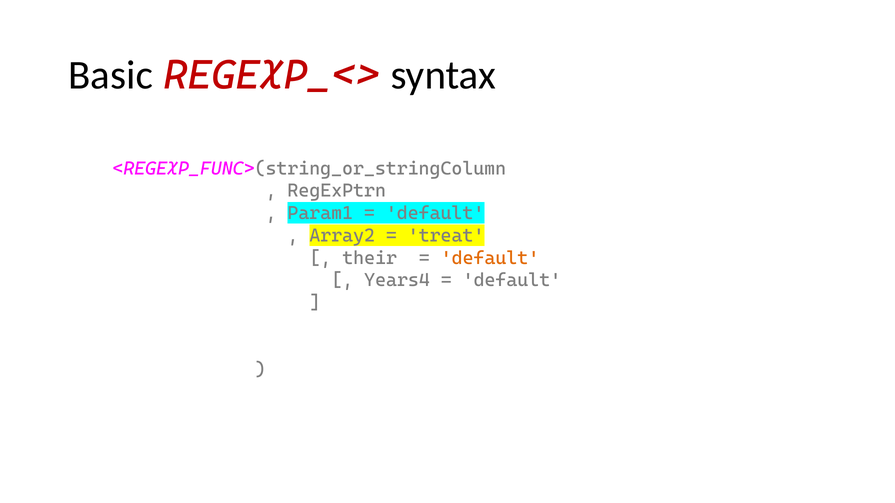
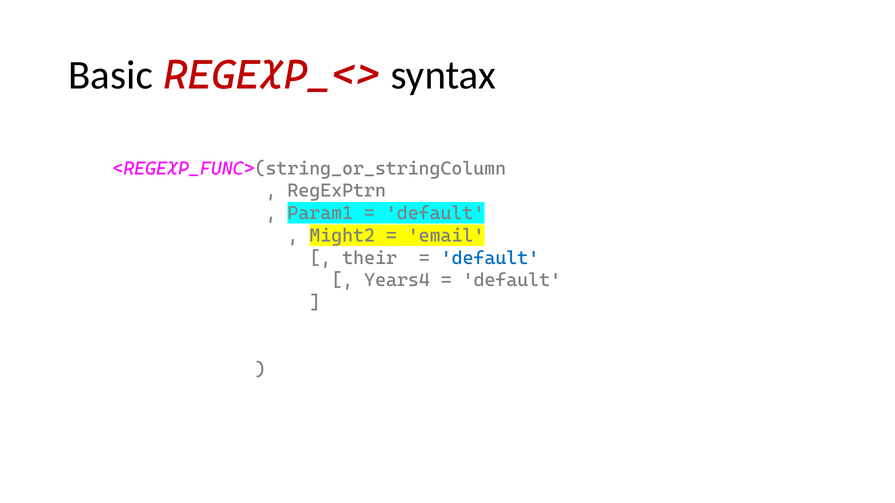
Array2: Array2 -> Might2
treat: treat -> email
default at (490, 258) colour: orange -> blue
